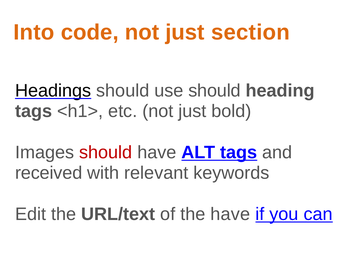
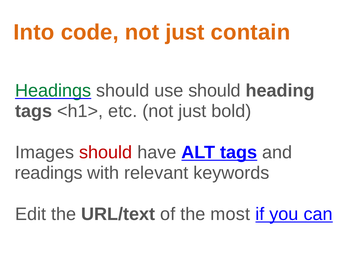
section: section -> contain
Headings colour: black -> green
received: received -> readings
the have: have -> most
